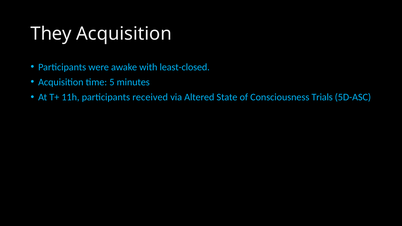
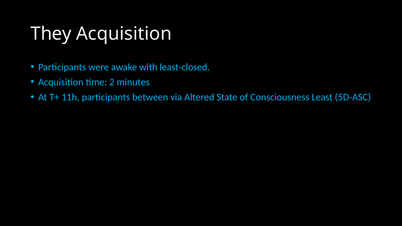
5: 5 -> 2
received: received -> between
Trials: Trials -> Least
